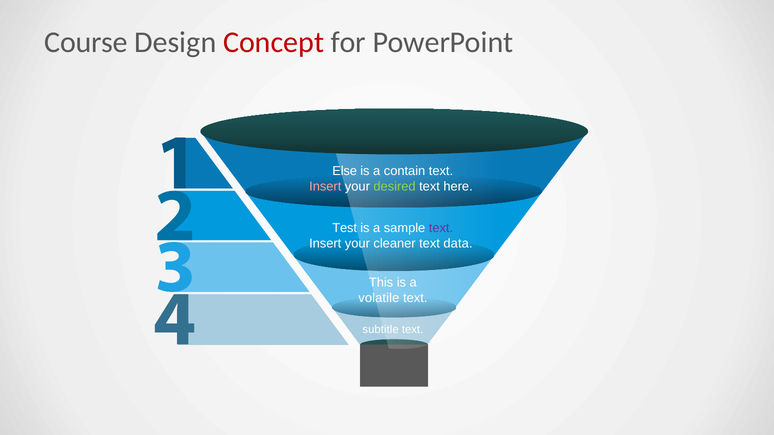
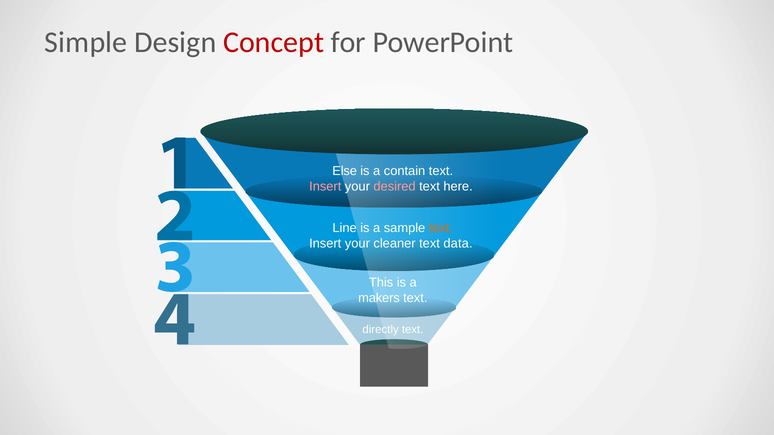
Course: Course -> Simple
desired colour: light green -> pink
Test: Test -> Line
text at (441, 228) colour: purple -> orange
volatile: volatile -> makers
subtitle: subtitle -> directly
